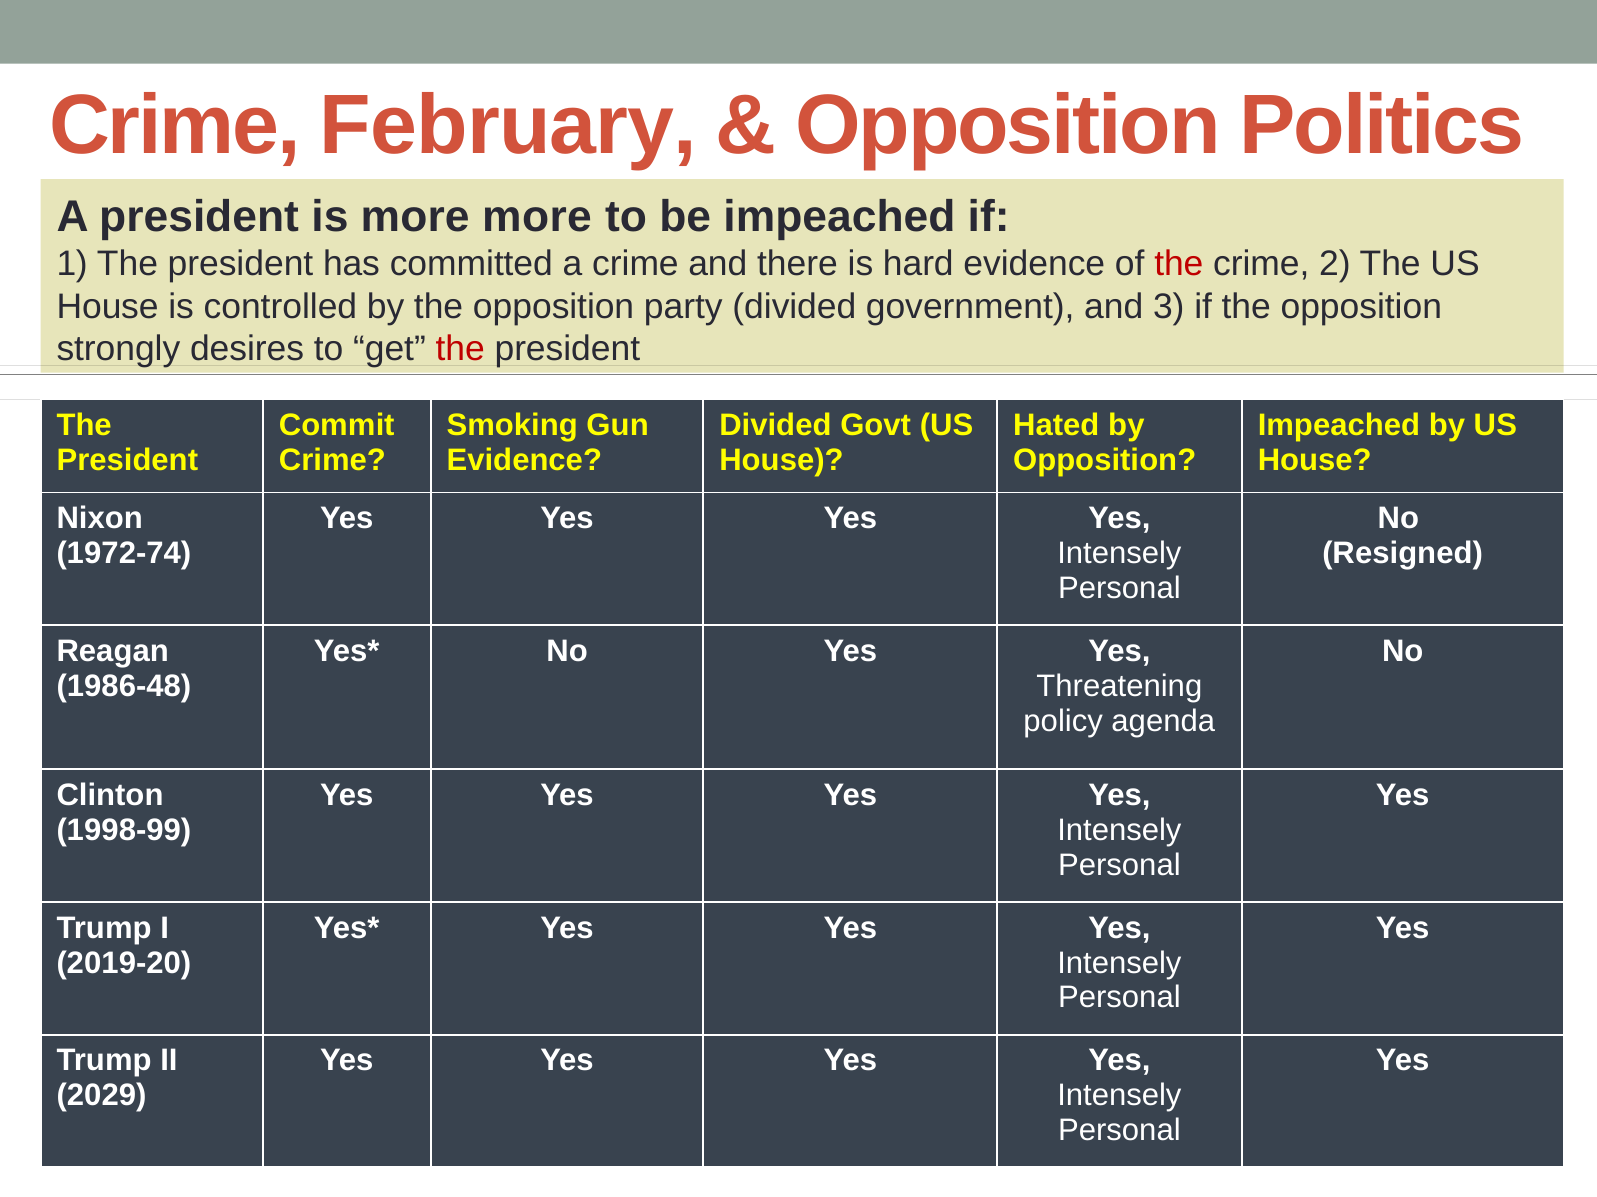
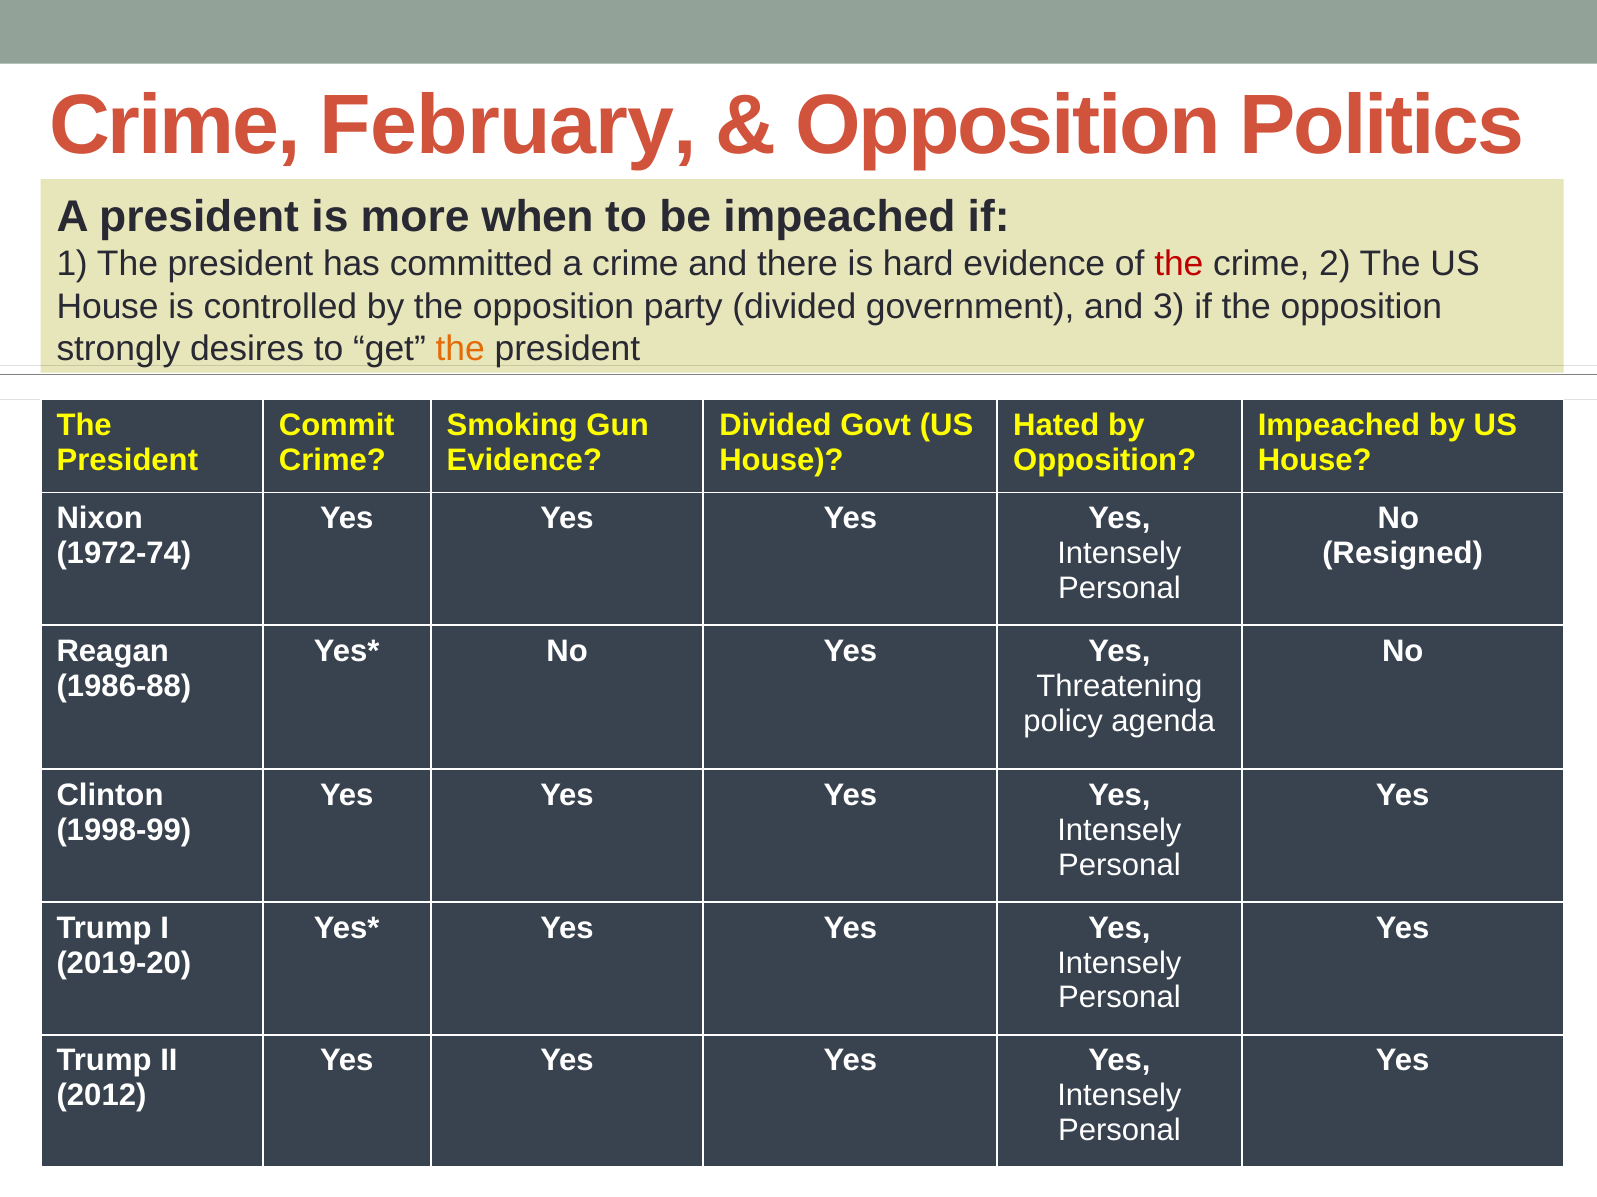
more more: more -> when
the at (460, 349) colour: red -> orange
1986-48: 1986-48 -> 1986-88
2029: 2029 -> 2012
